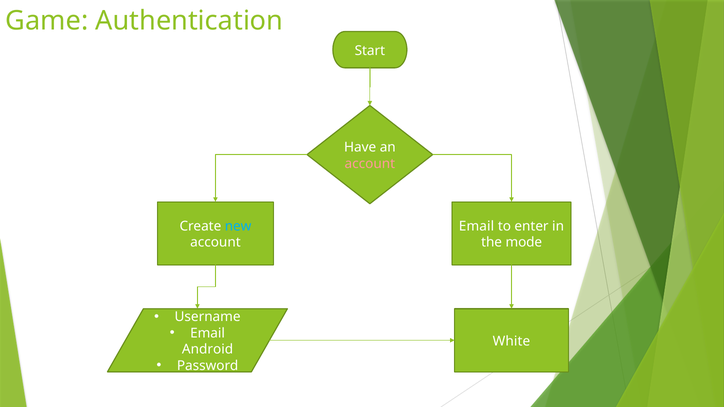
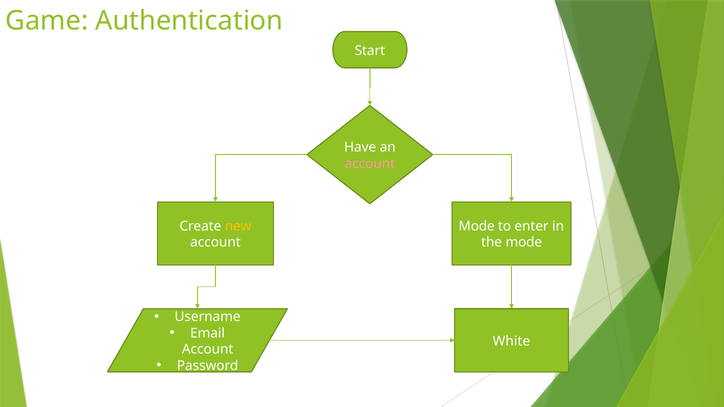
new colour: light blue -> yellow
Email at (477, 226): Email -> Mode
Android at (208, 350): Android -> Account
